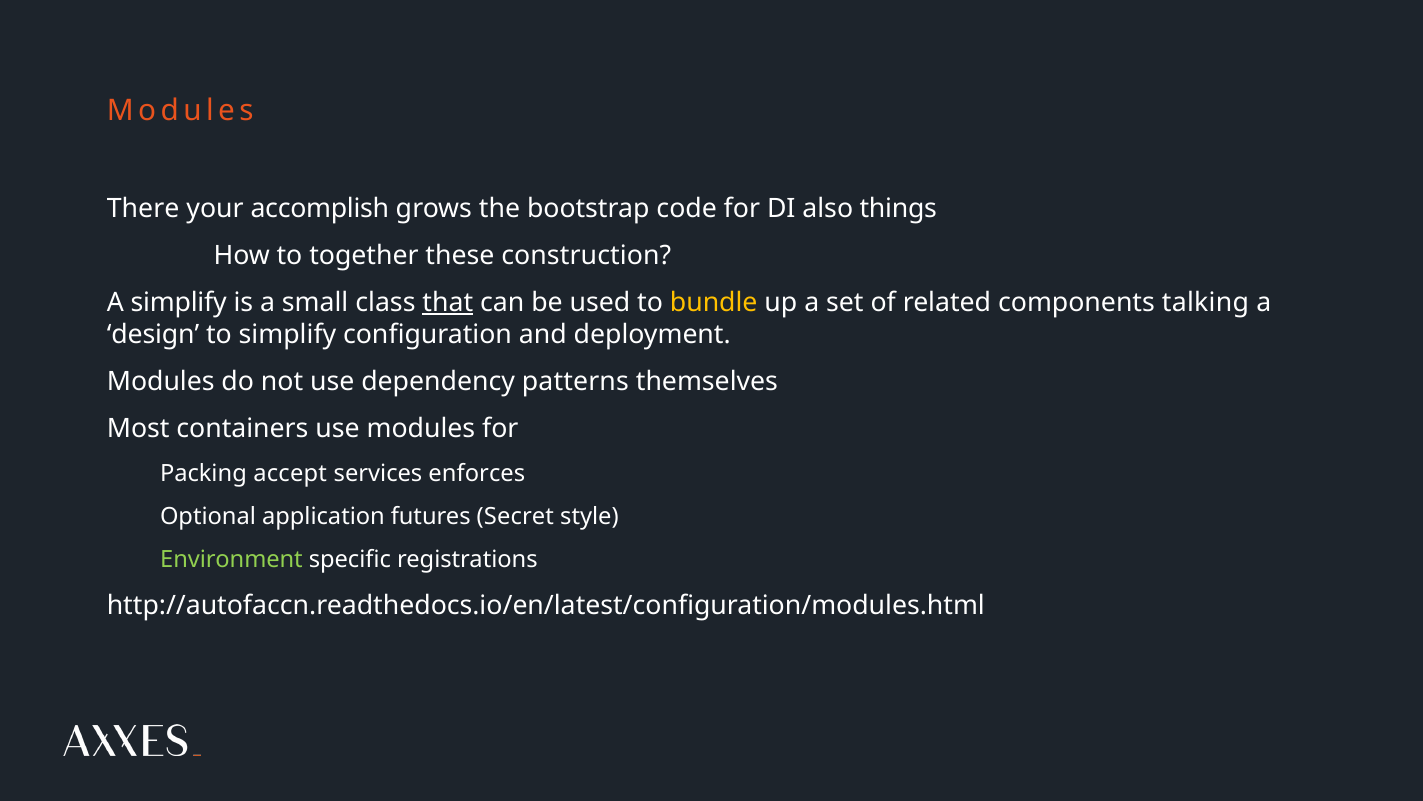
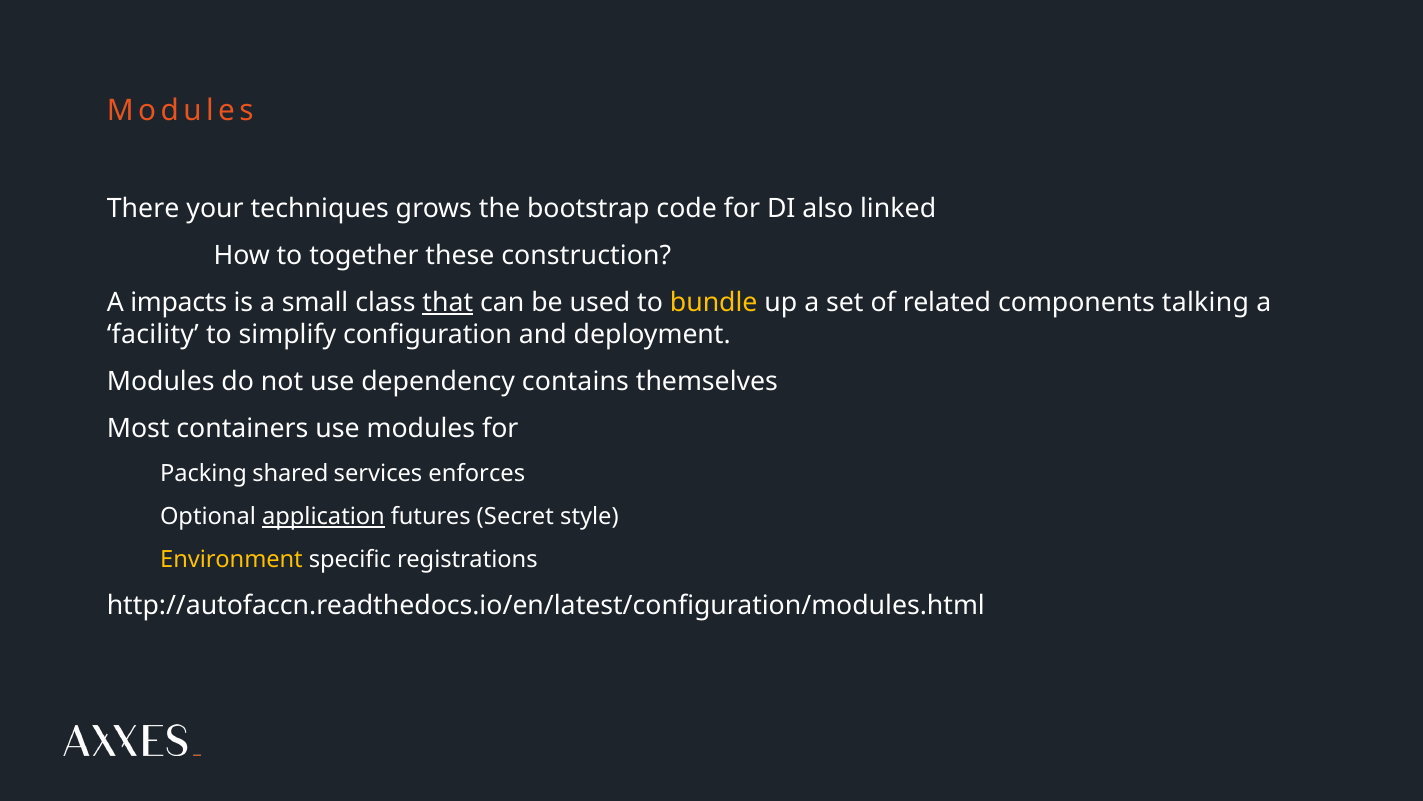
accomplish: accomplish -> techniques
things: things -> linked
A simplify: simplify -> impacts
design: design -> facility
patterns: patterns -> contains
accept: accept -> shared
application underline: none -> present
Environment colour: light green -> yellow
